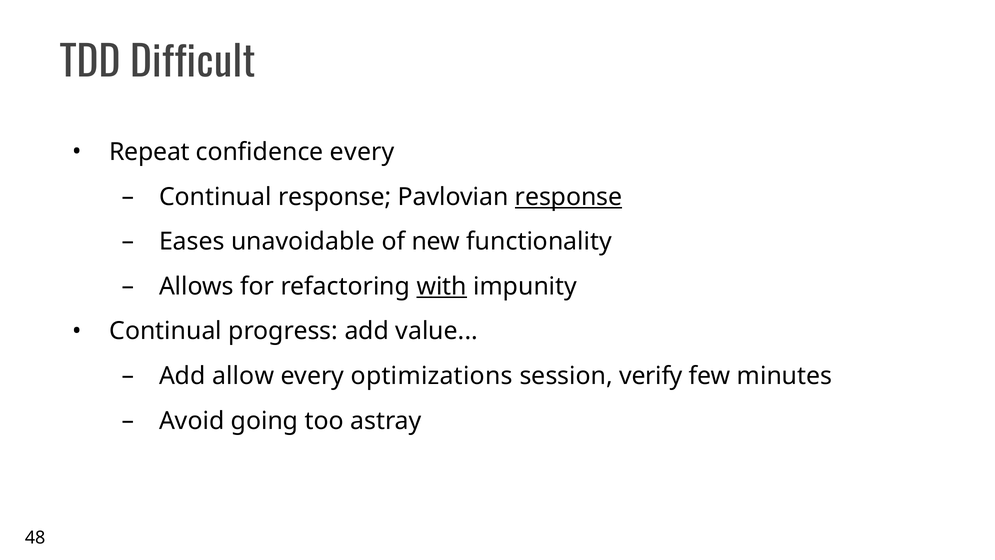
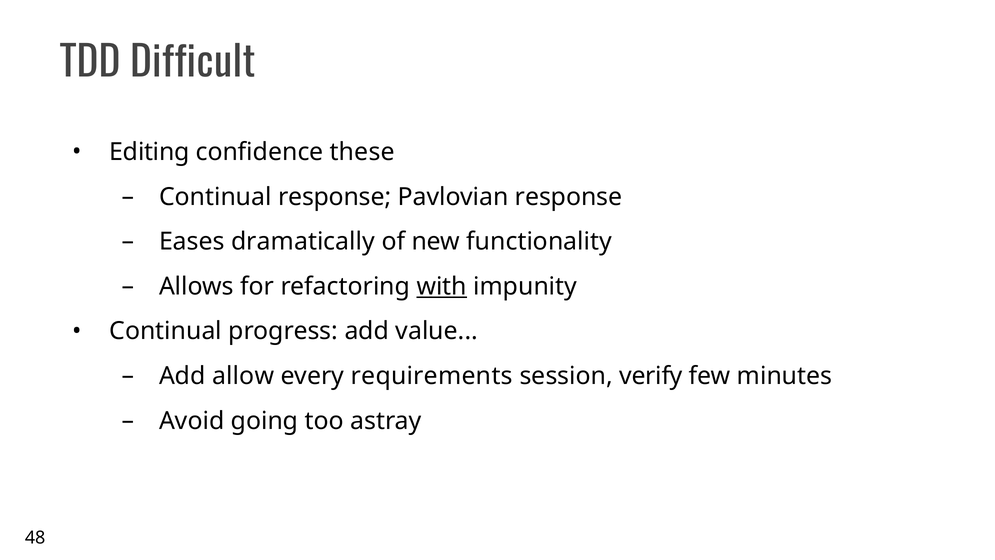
Repeat: Repeat -> Editing
confidence every: every -> these
response at (569, 197) underline: present -> none
unavoidable: unavoidable -> dramatically
optimizations: optimizations -> requirements
